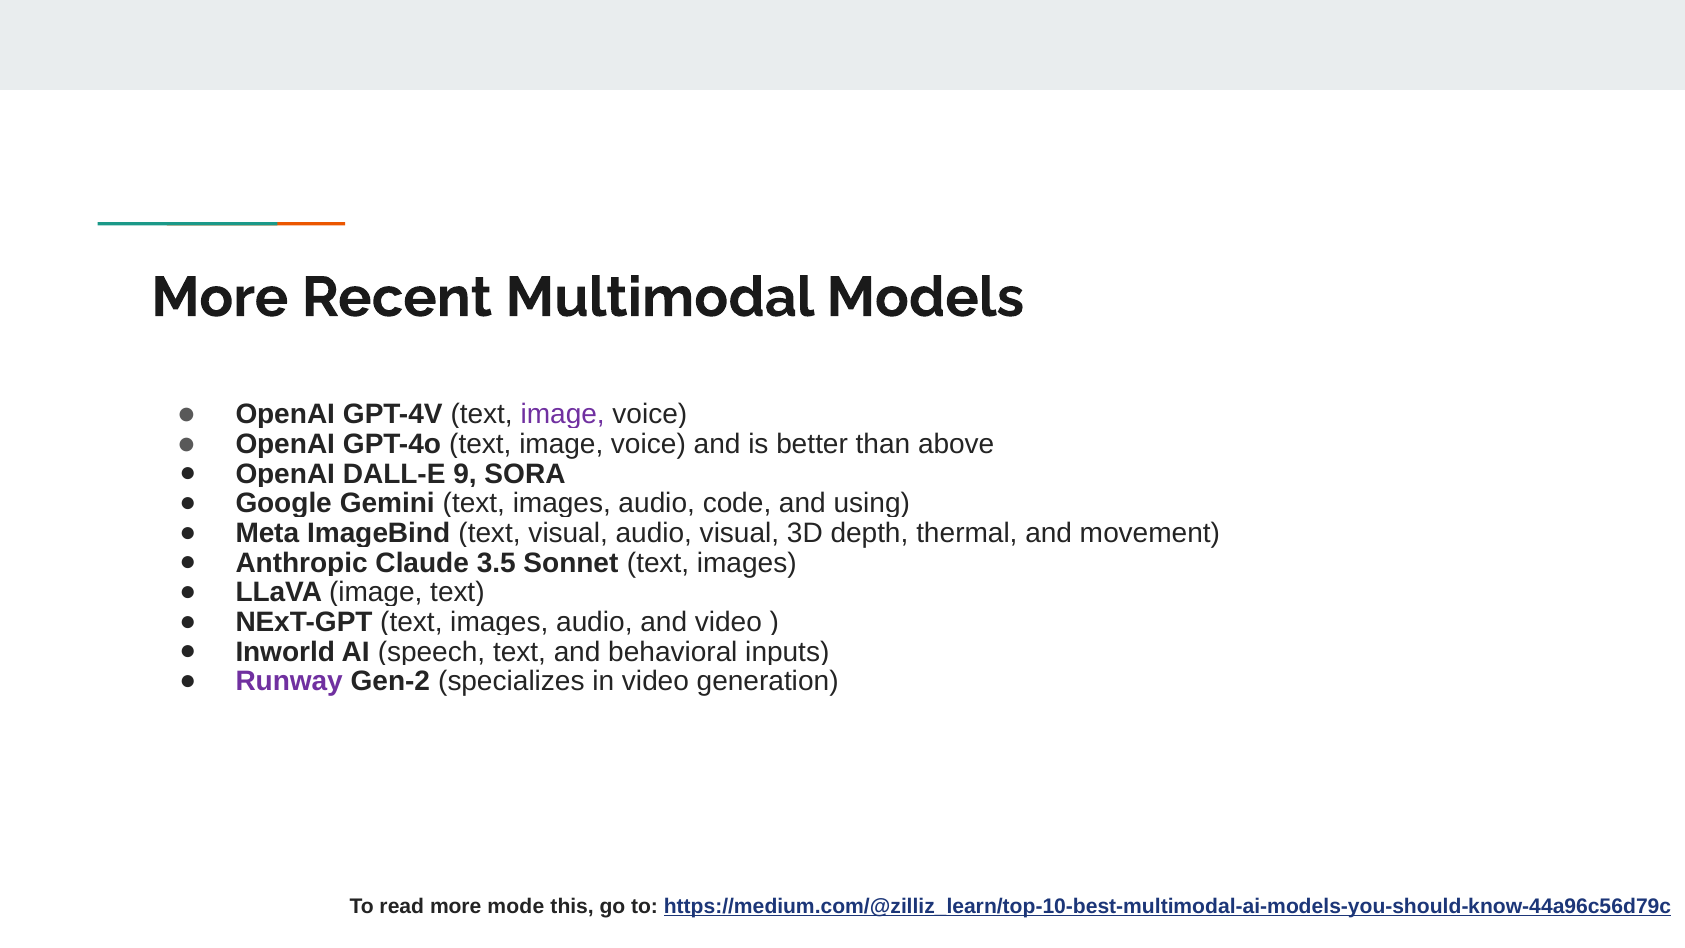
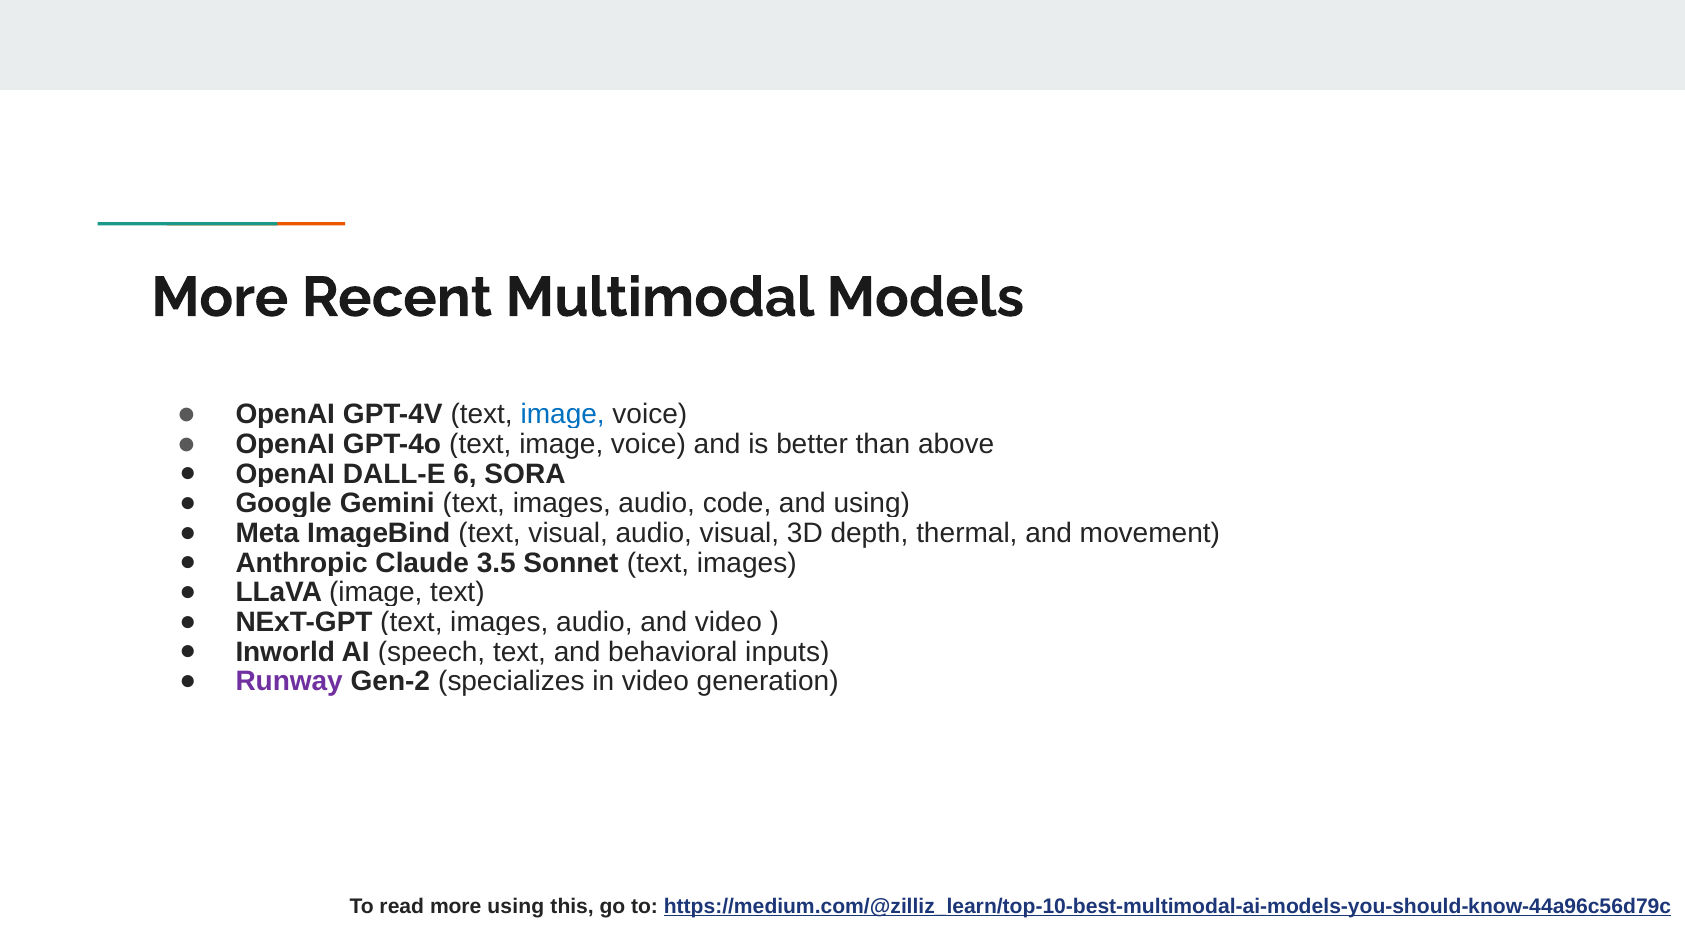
image at (563, 414) colour: purple -> blue
9: 9 -> 6
more mode: mode -> using
